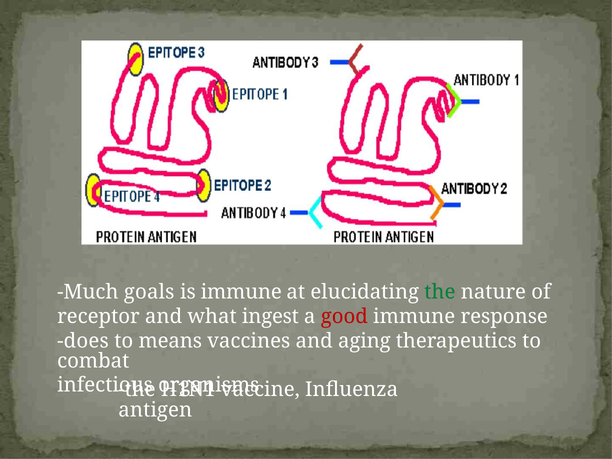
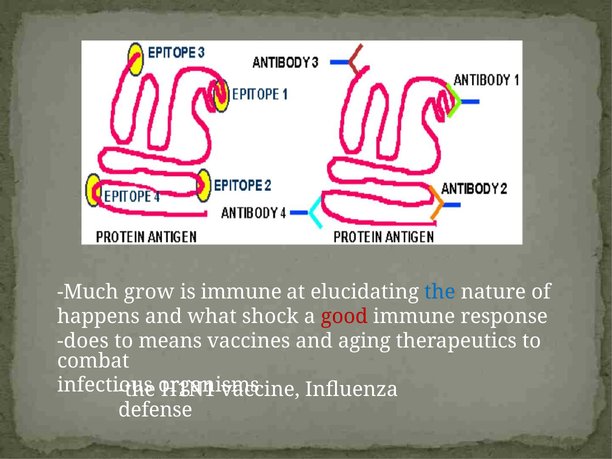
goals: goals -> grow
the at (440, 292) colour: green -> blue
receptor: receptor -> happens
ingest: ingest -> shock
antigen: antigen -> defense
